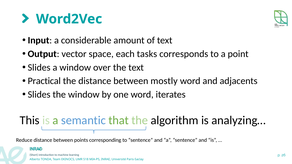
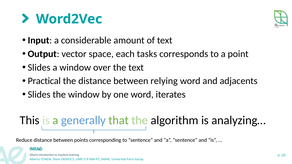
mostly: mostly -> relying
semantic: semantic -> generally
